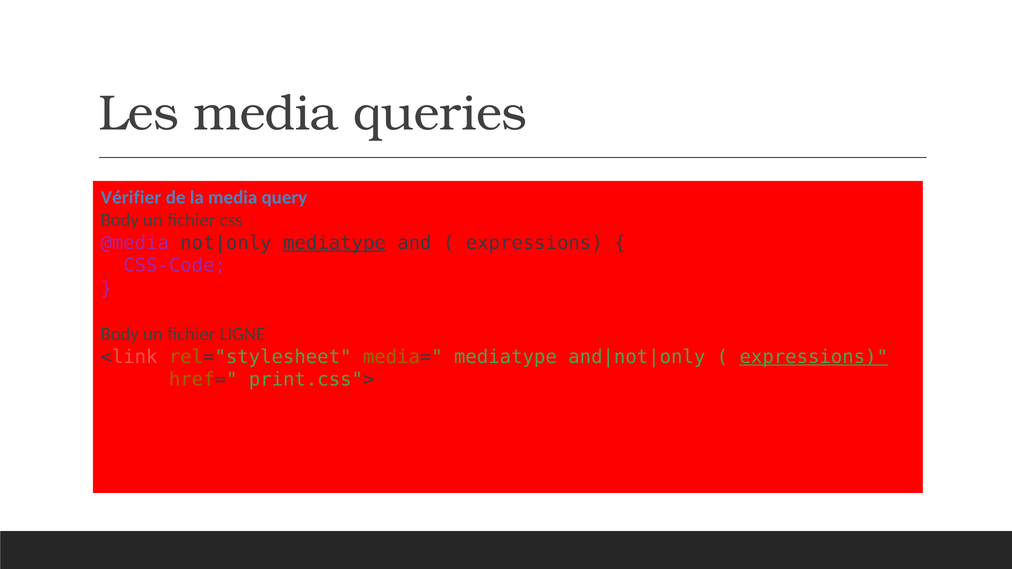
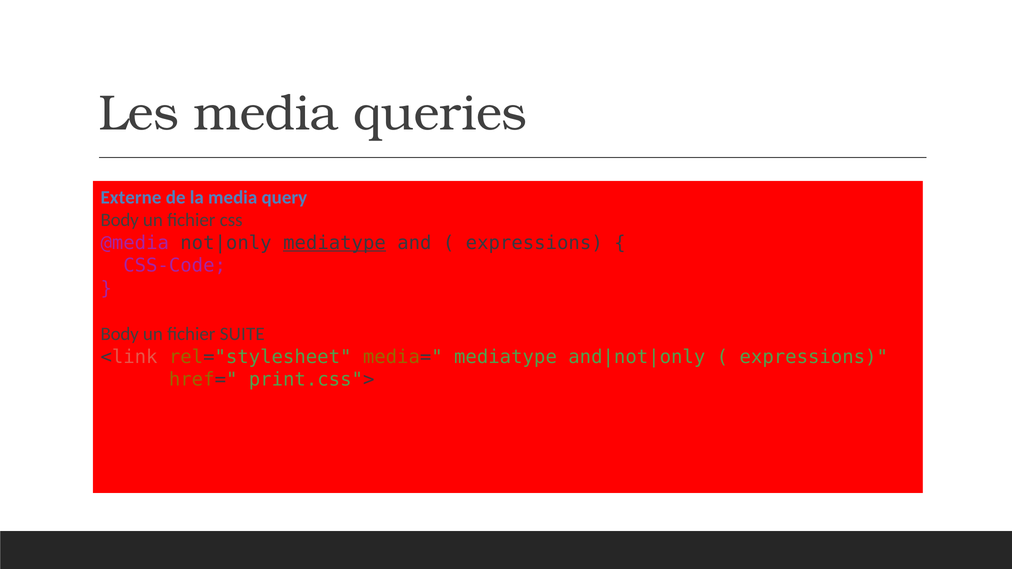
Vérifier: Vérifier -> Externe
LIGNE: LIGNE -> SUITE
expressions at (814, 357) underline: present -> none
